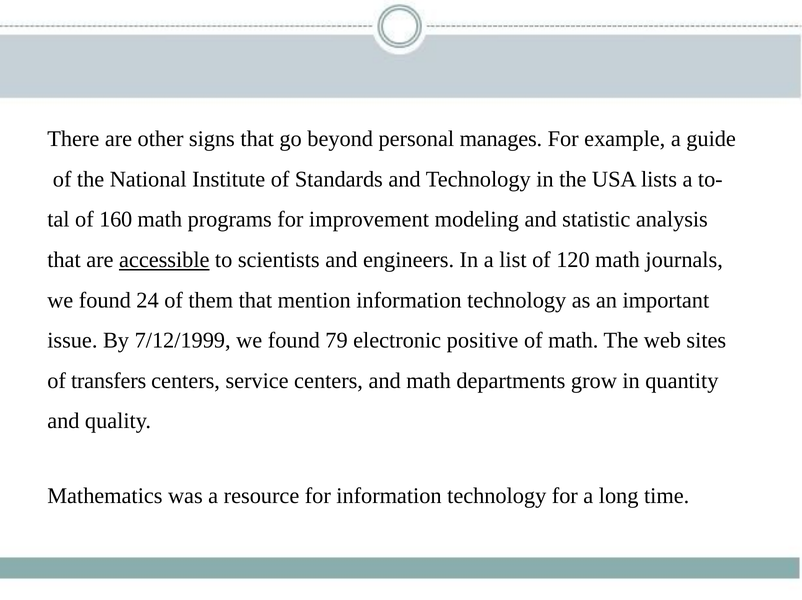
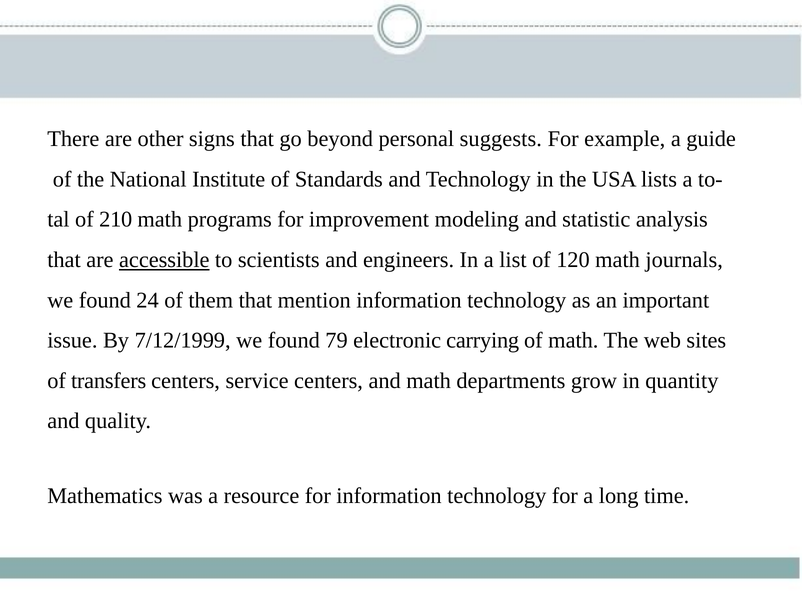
manages: manages -> suggests
160: 160 -> 210
positive: positive -> carrying
